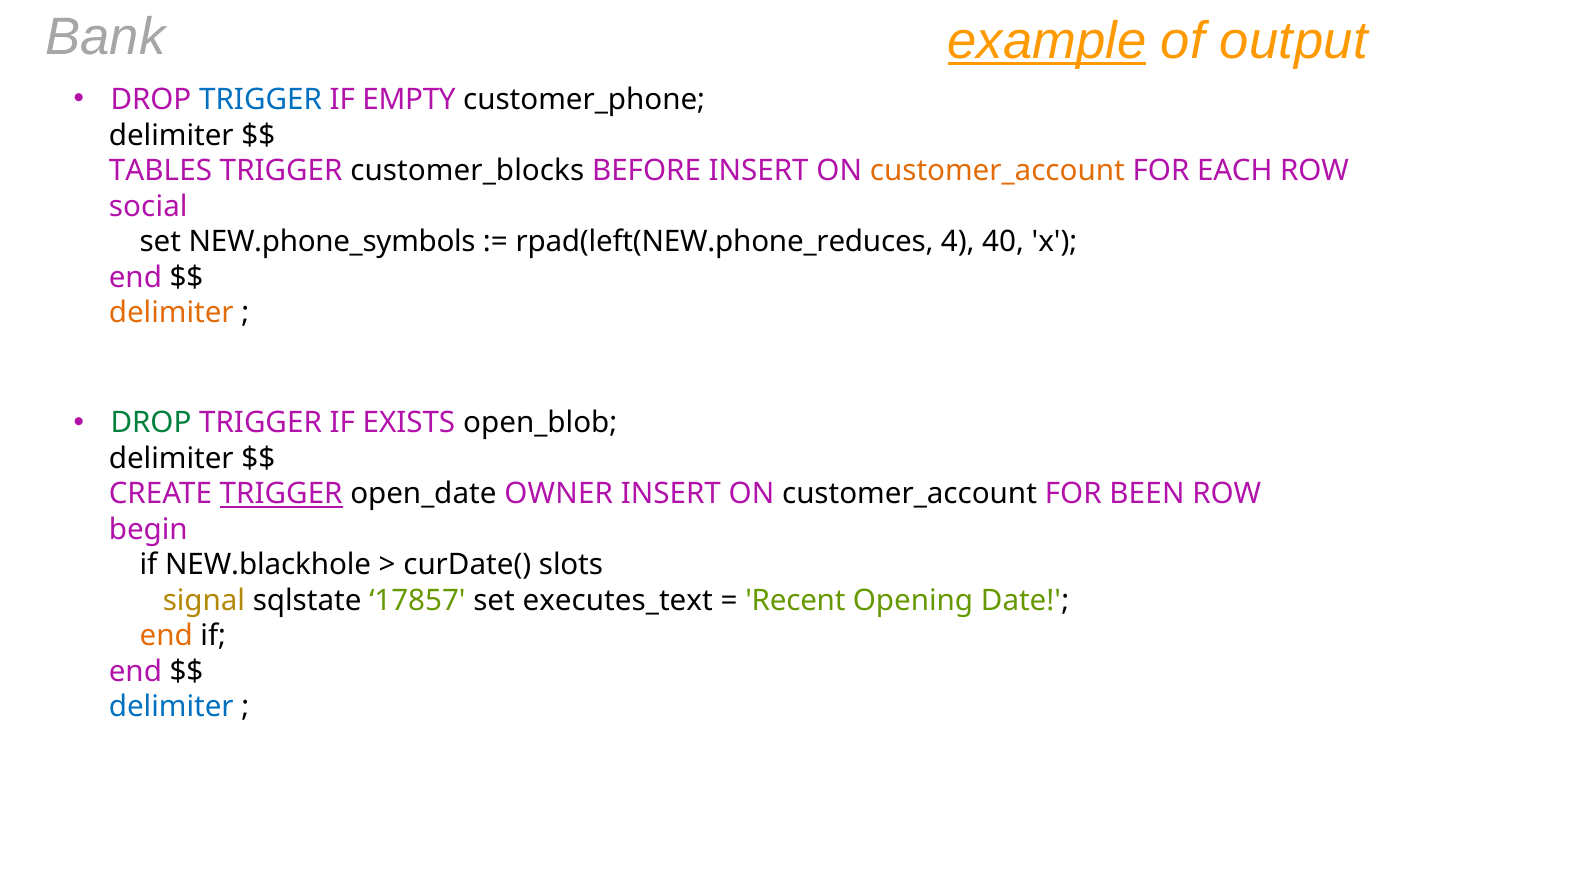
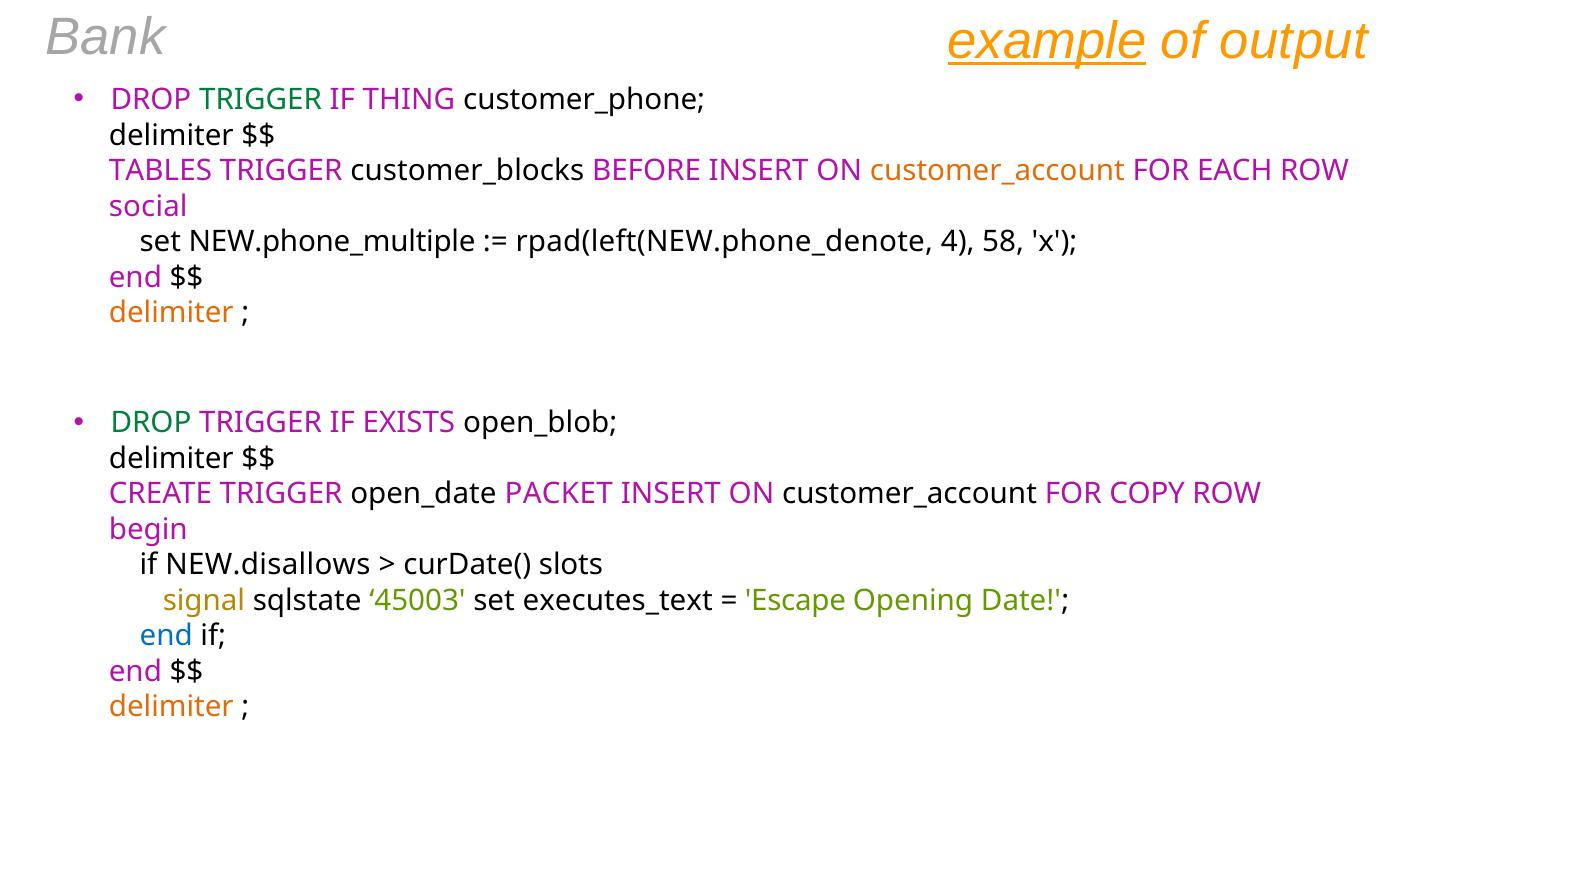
TRIGGER at (261, 100) colour: blue -> green
EMPTY: EMPTY -> THING
NEW.phone_symbols: NEW.phone_symbols -> NEW.phone_multiple
rpad(left(NEW.phone_reduces: rpad(left(NEW.phone_reduces -> rpad(left(NEW.phone_denote
40: 40 -> 58
TRIGGER at (281, 494) underline: present -> none
OWNER: OWNER -> PACKET
BEEN: BEEN -> COPY
NEW.blackhole: NEW.blackhole -> NEW.disallows
17857: 17857 -> 45003
Recent: Recent -> Escape
end at (166, 636) colour: orange -> blue
delimiter at (171, 707) colour: blue -> orange
